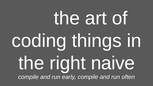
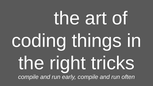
naive: naive -> tricks
